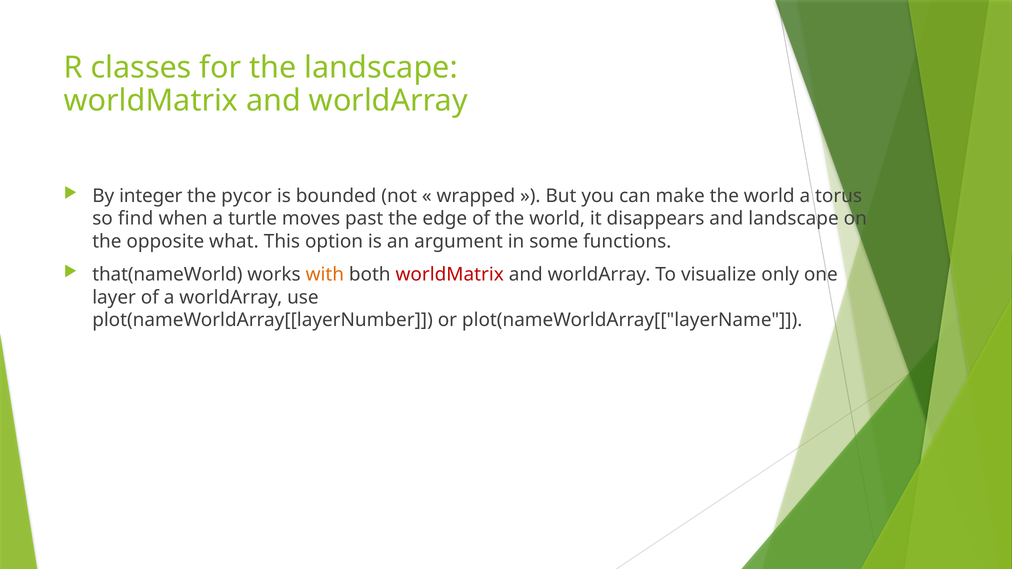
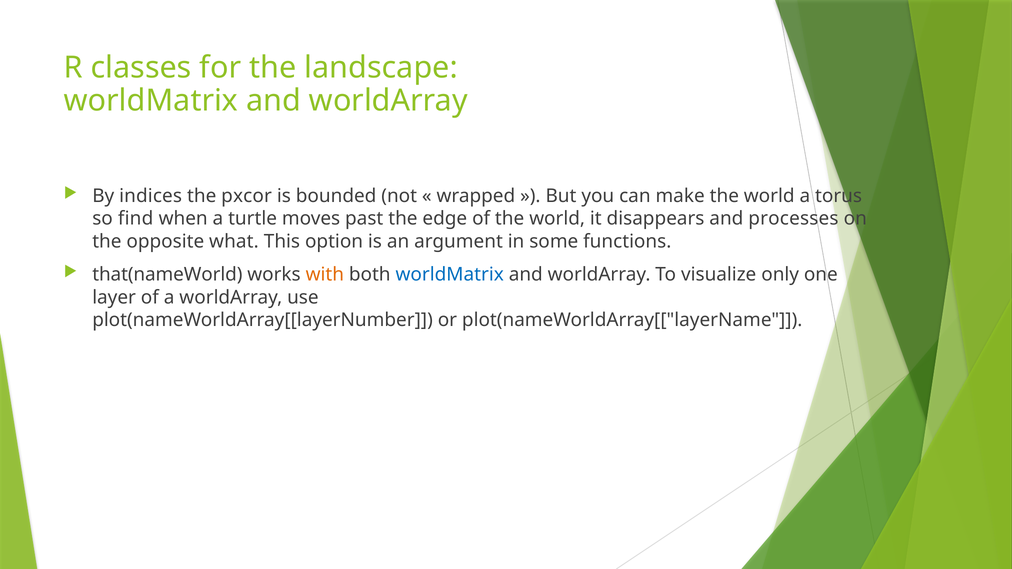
integer: integer -> indices
pycor: pycor -> pxcor
and landscape: landscape -> processes
worldMatrix at (450, 275) colour: red -> blue
